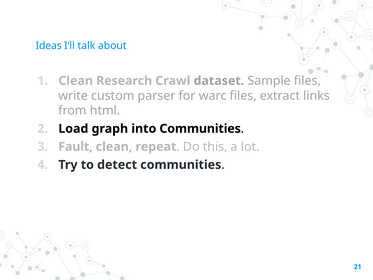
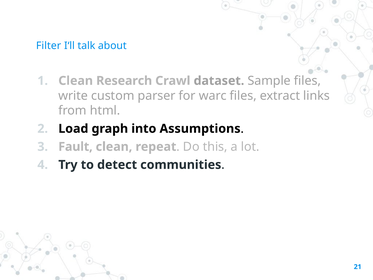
Ideas: Ideas -> Filter
into Communities: Communities -> Assumptions
